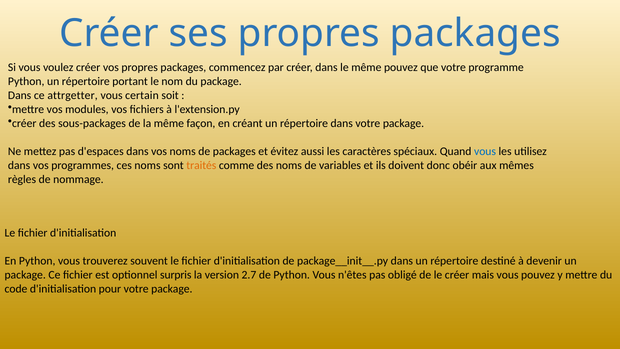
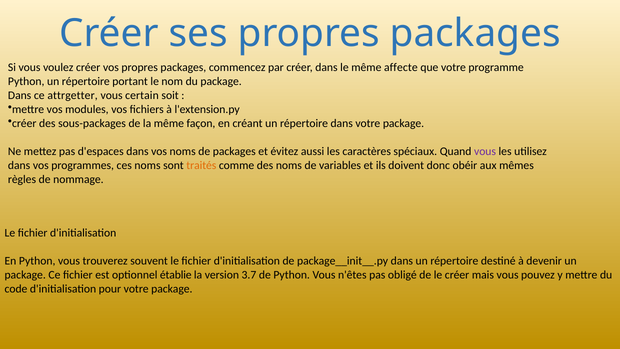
même pouvez: pouvez -> affecte
vous at (485, 151) colour: blue -> purple
surpris: surpris -> établie
2.7: 2.7 -> 3.7
